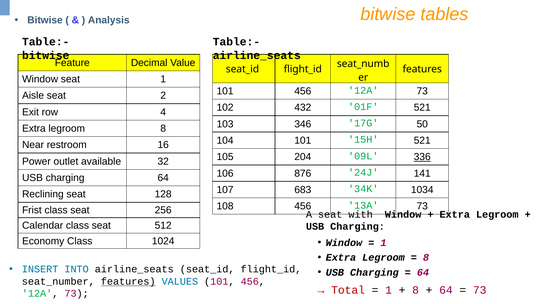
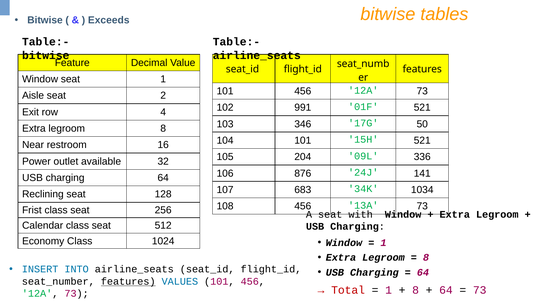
Analysis: Analysis -> Exceeds
432: 432 -> 991
336 underline: present -> none
